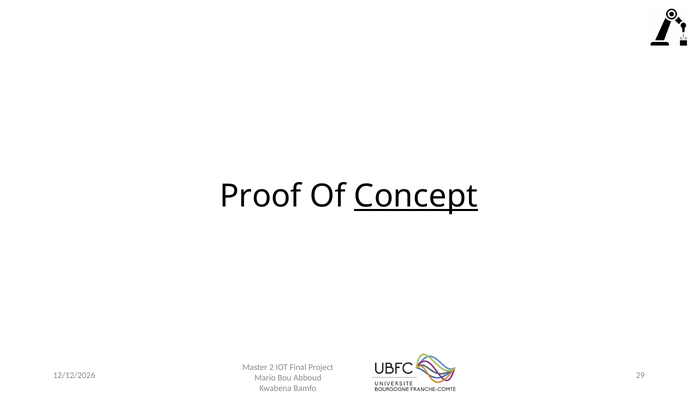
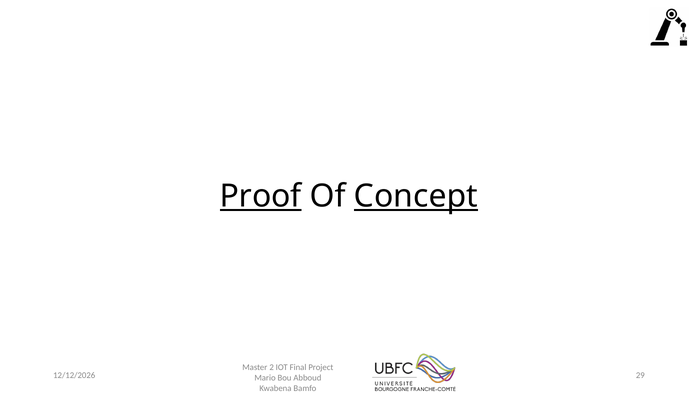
Proof underline: none -> present
